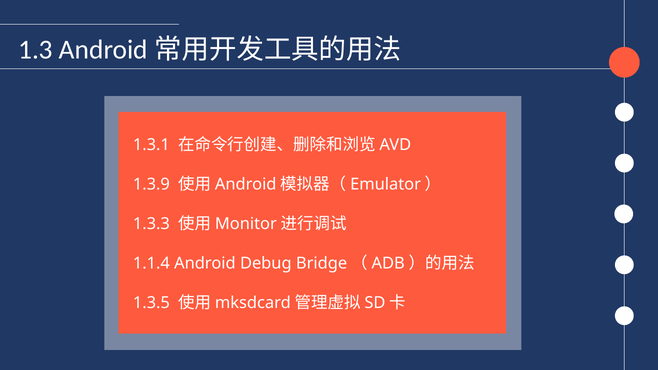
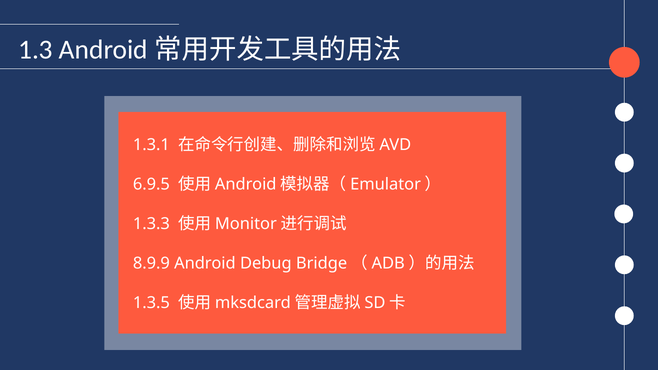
1.3.9: 1.3.9 -> 6.9.5
1.1.4: 1.1.4 -> 8.9.9
